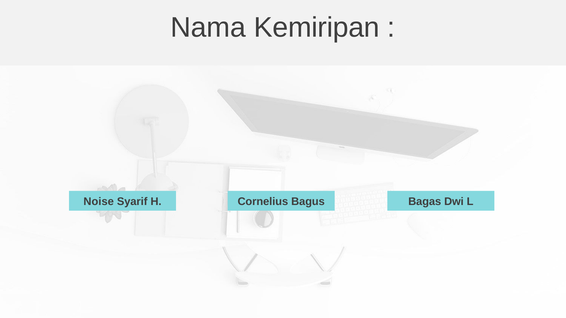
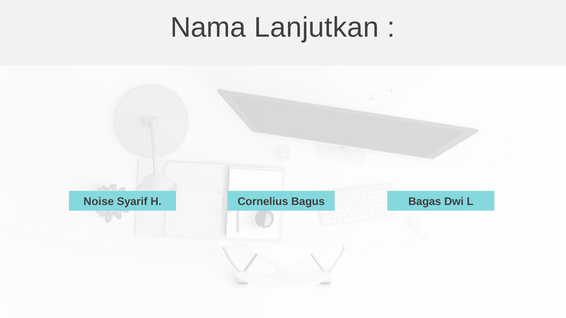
Kemiripan: Kemiripan -> Lanjutkan
